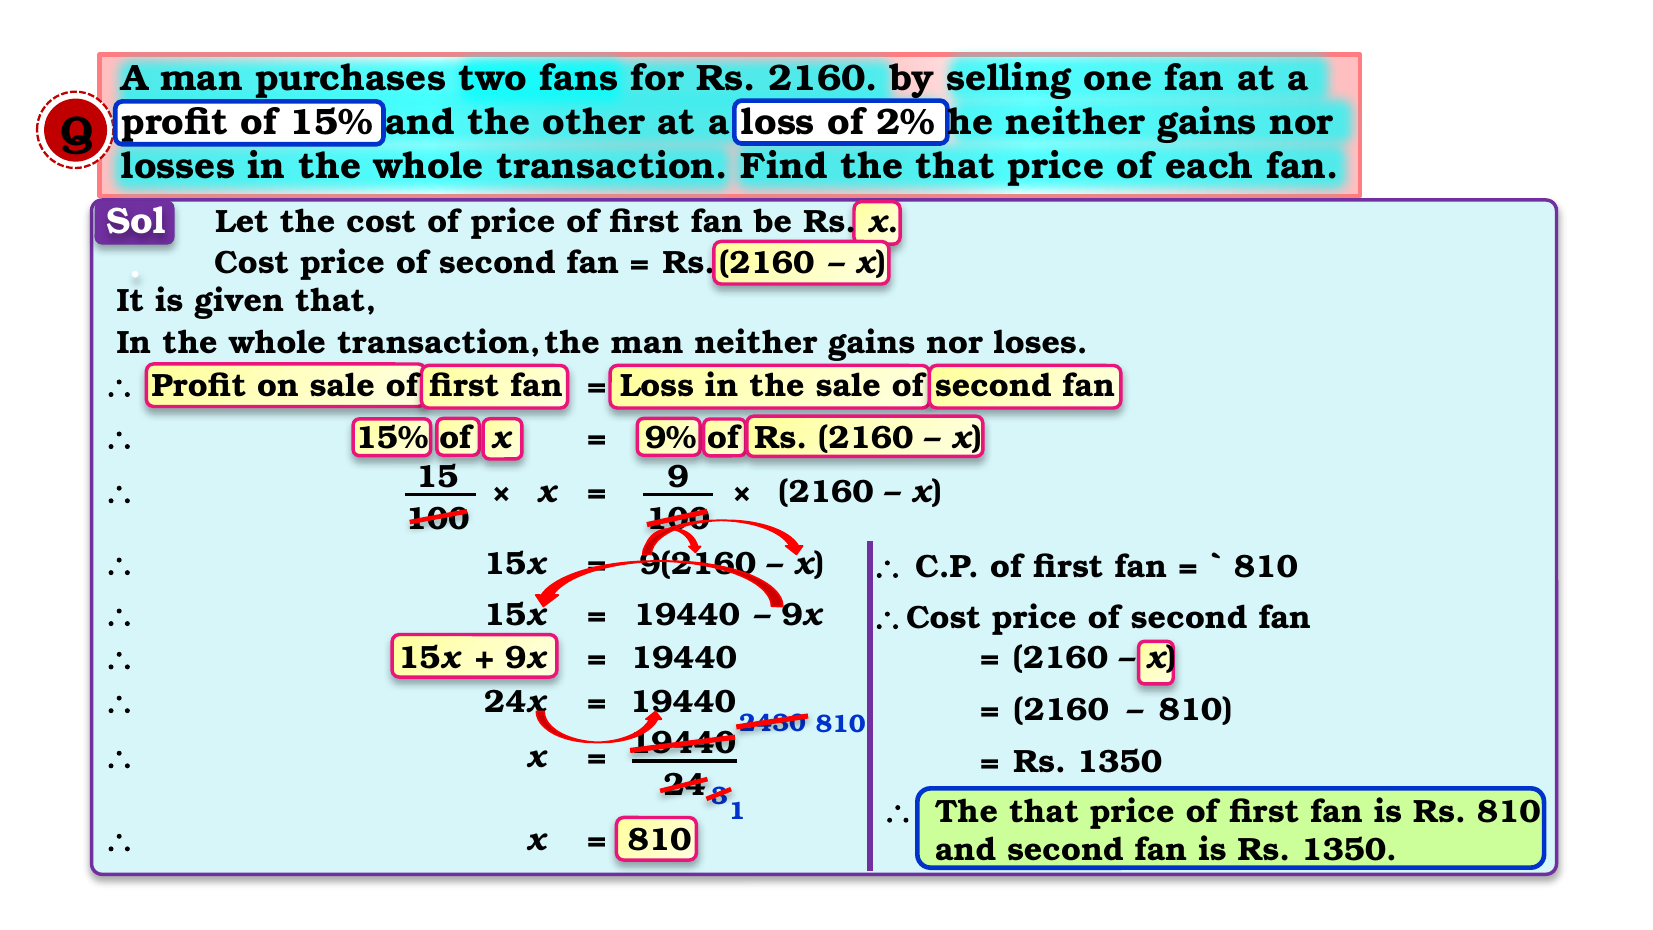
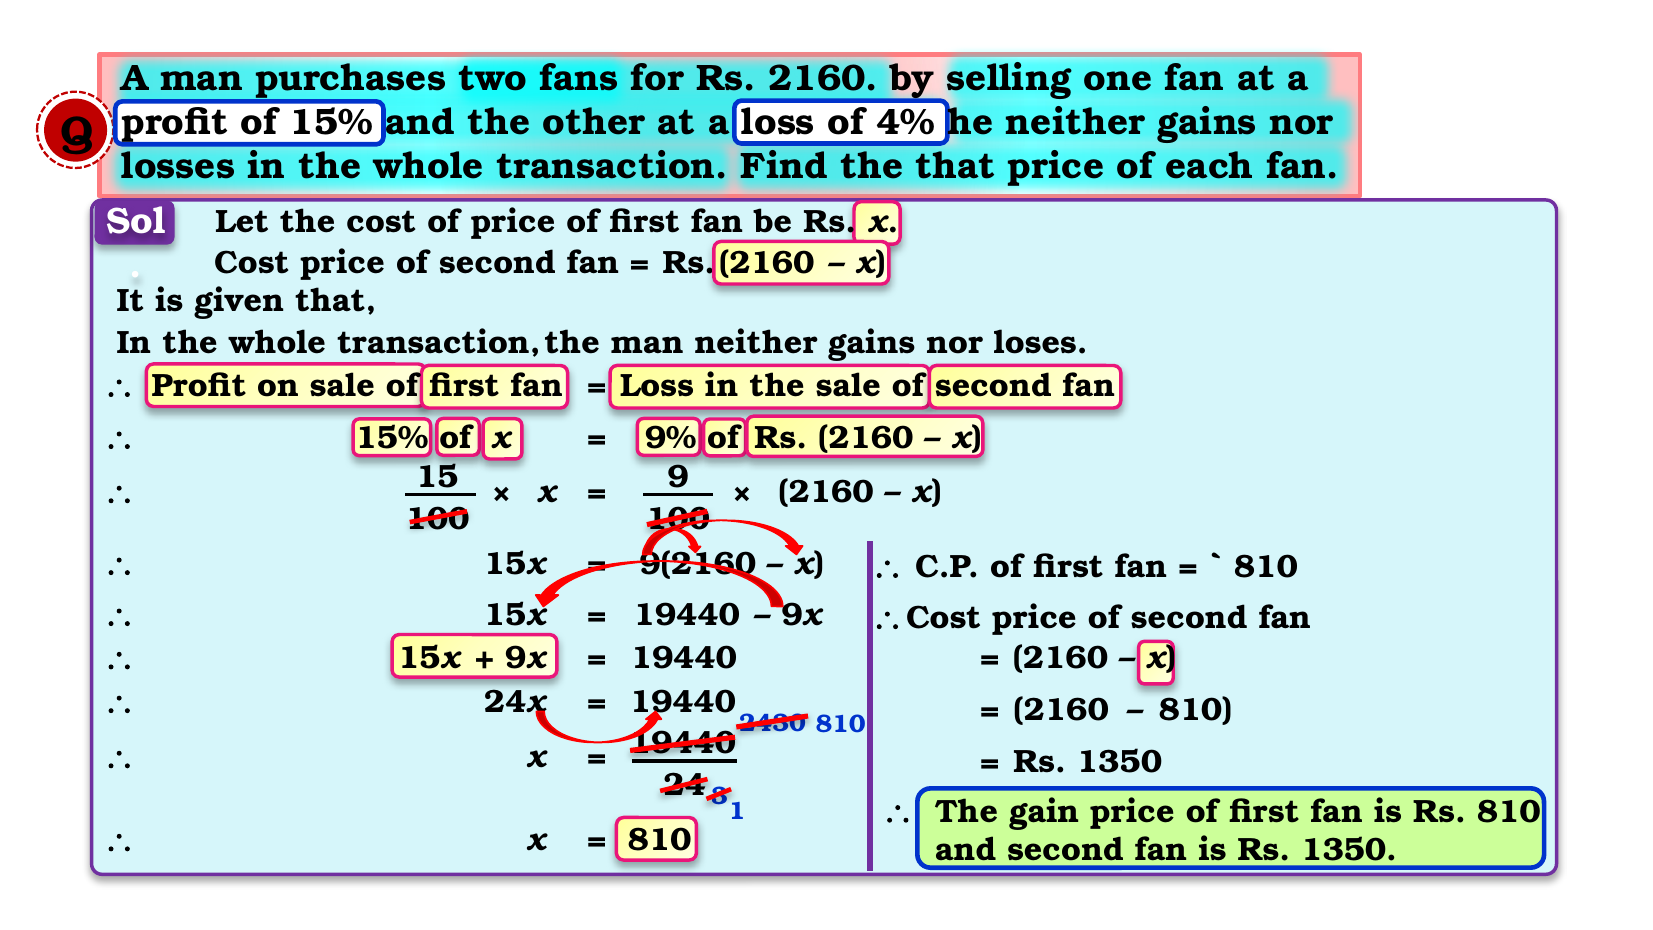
2%: 2% -> 4%
that at (1044, 811): that -> gain
